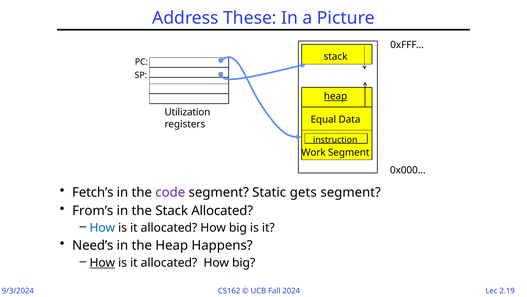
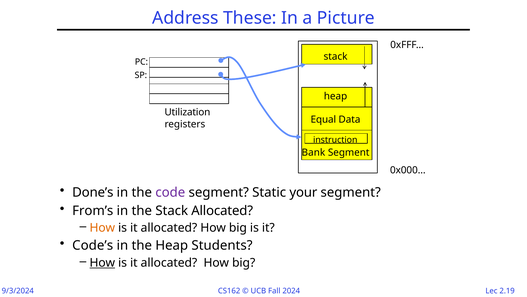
heap at (336, 96) underline: present -> none
Work: Work -> Bank
Fetch’s: Fetch’s -> Done’s
gets: gets -> your
How at (102, 228) colour: blue -> orange
Need’s: Need’s -> Code’s
Happens: Happens -> Students
